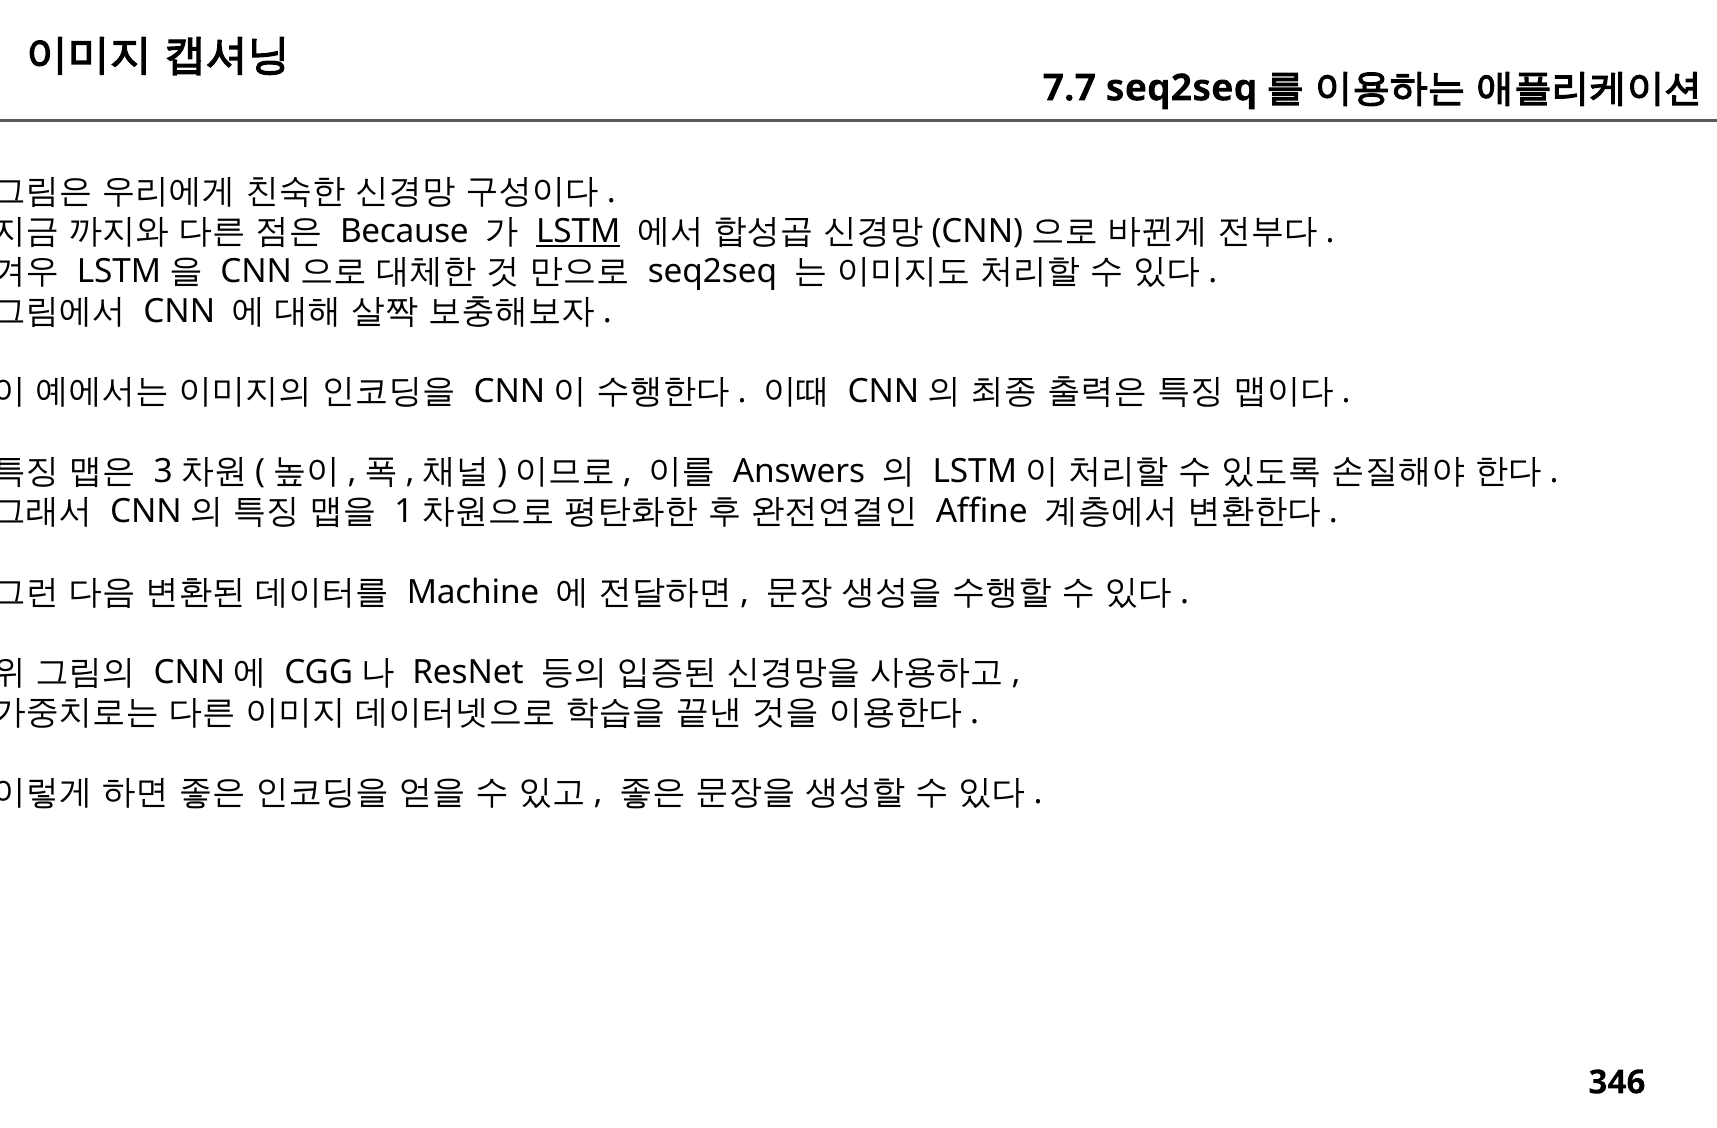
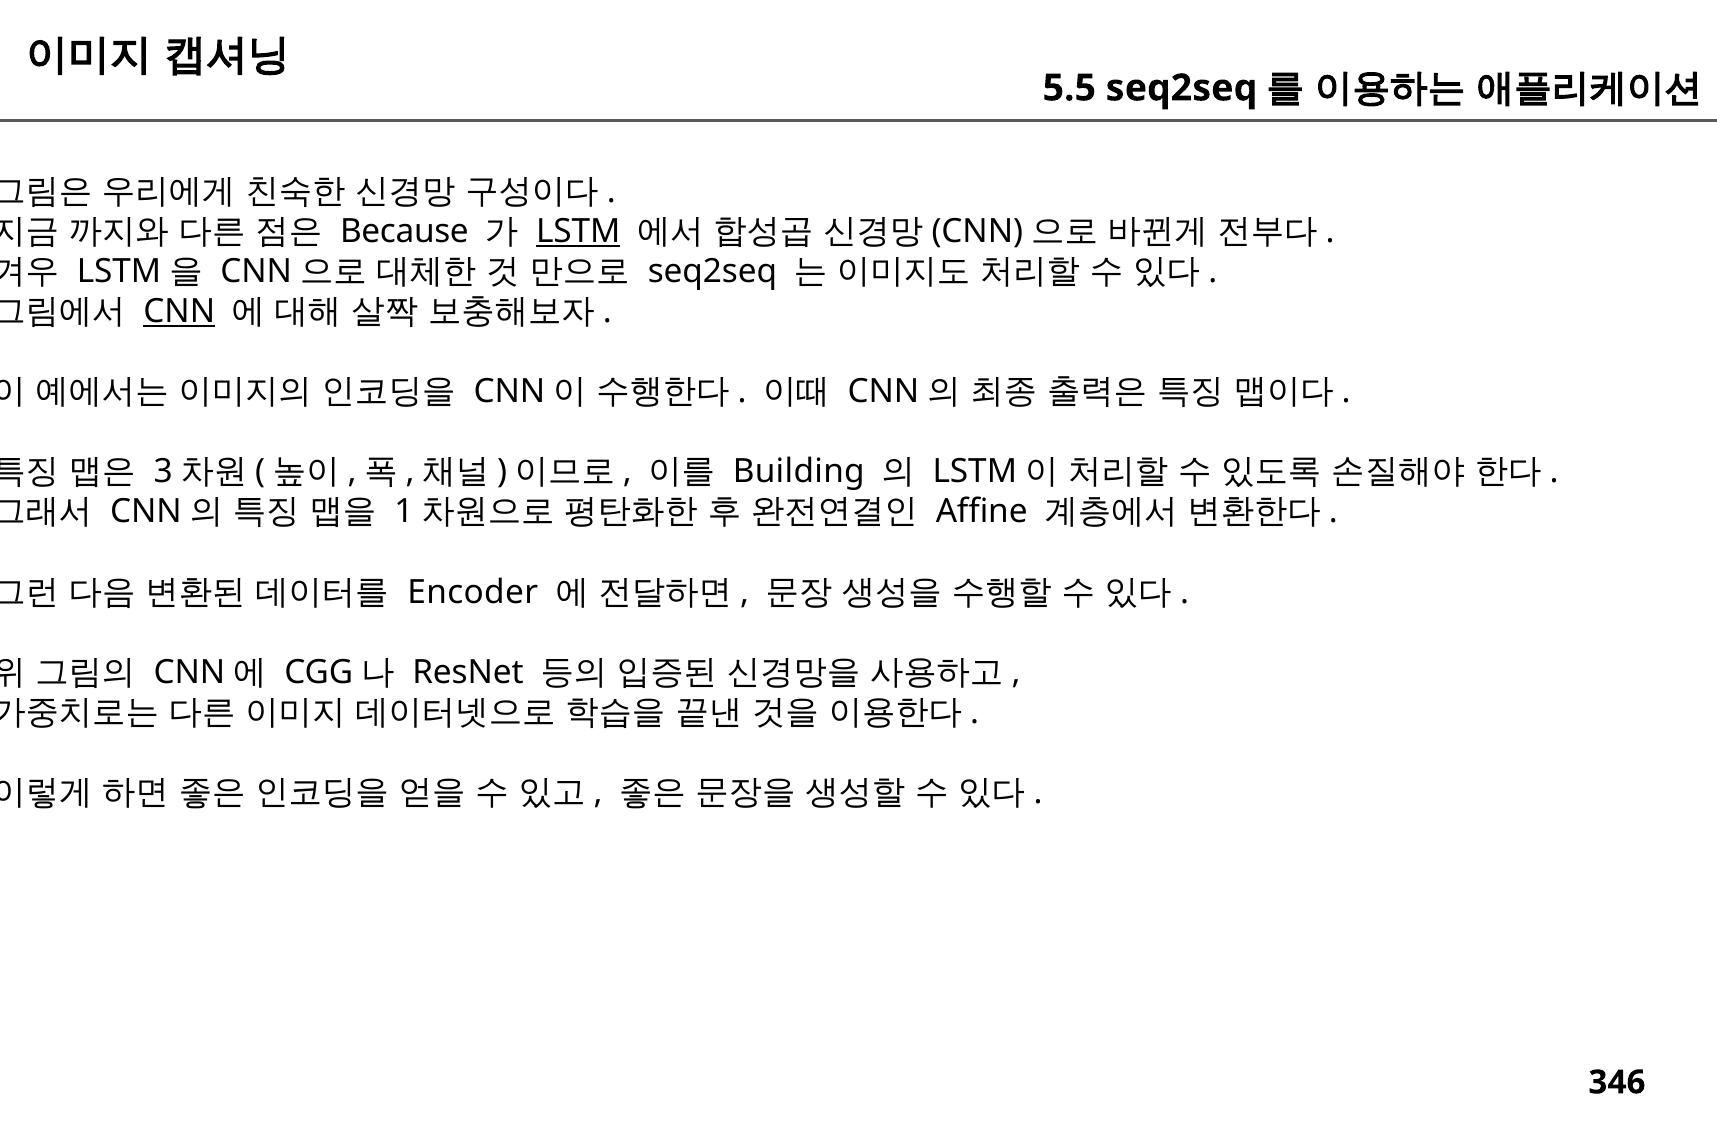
7.7: 7.7 -> 5.5
CNN underline: none -> present
Answers: Answers -> Building
Machine: Machine -> Encoder
